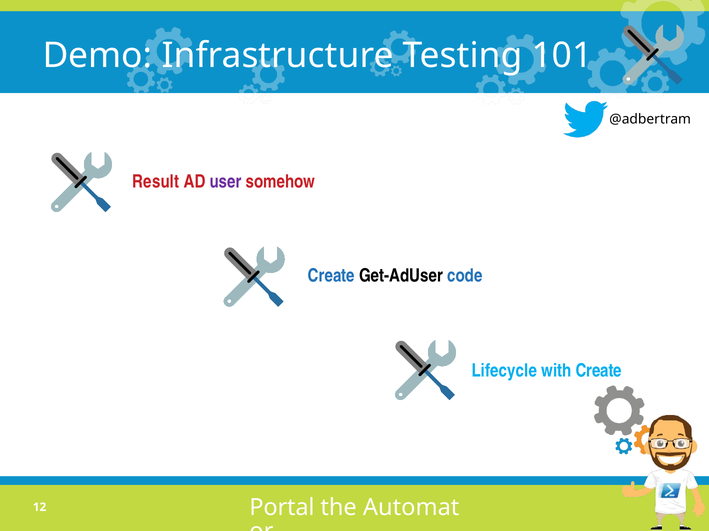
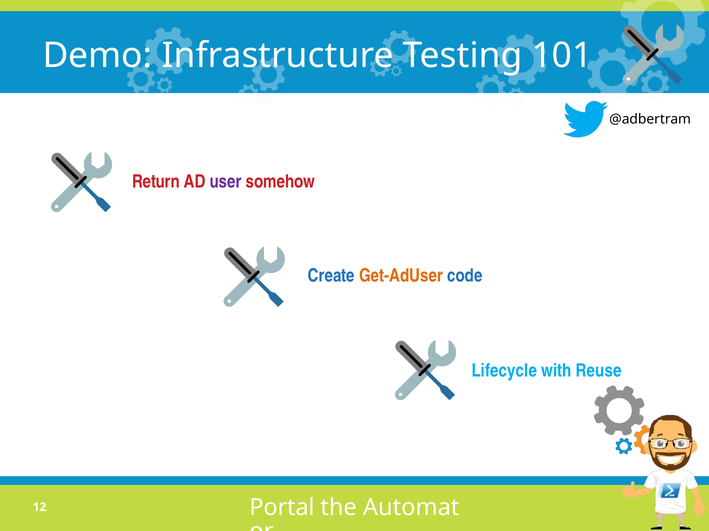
Result: Result -> Return
Get-AdUser colour: black -> orange
with Create: Create -> Reuse
